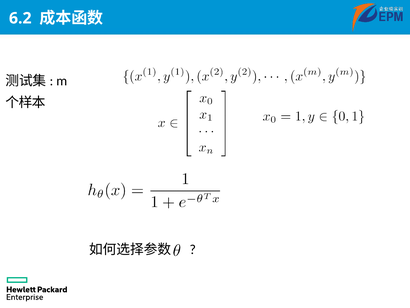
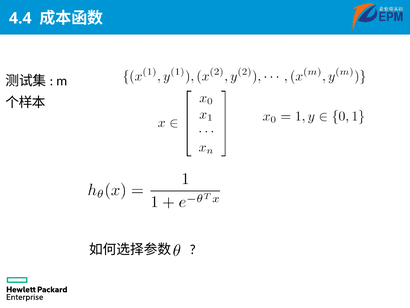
6.2: 6.2 -> 4.4
